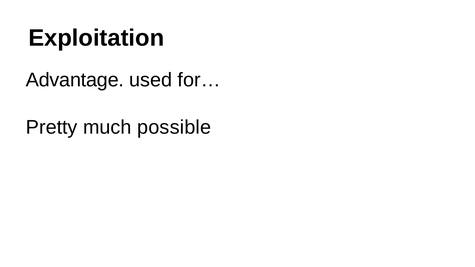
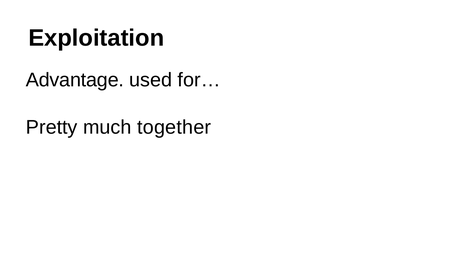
possible: possible -> together
